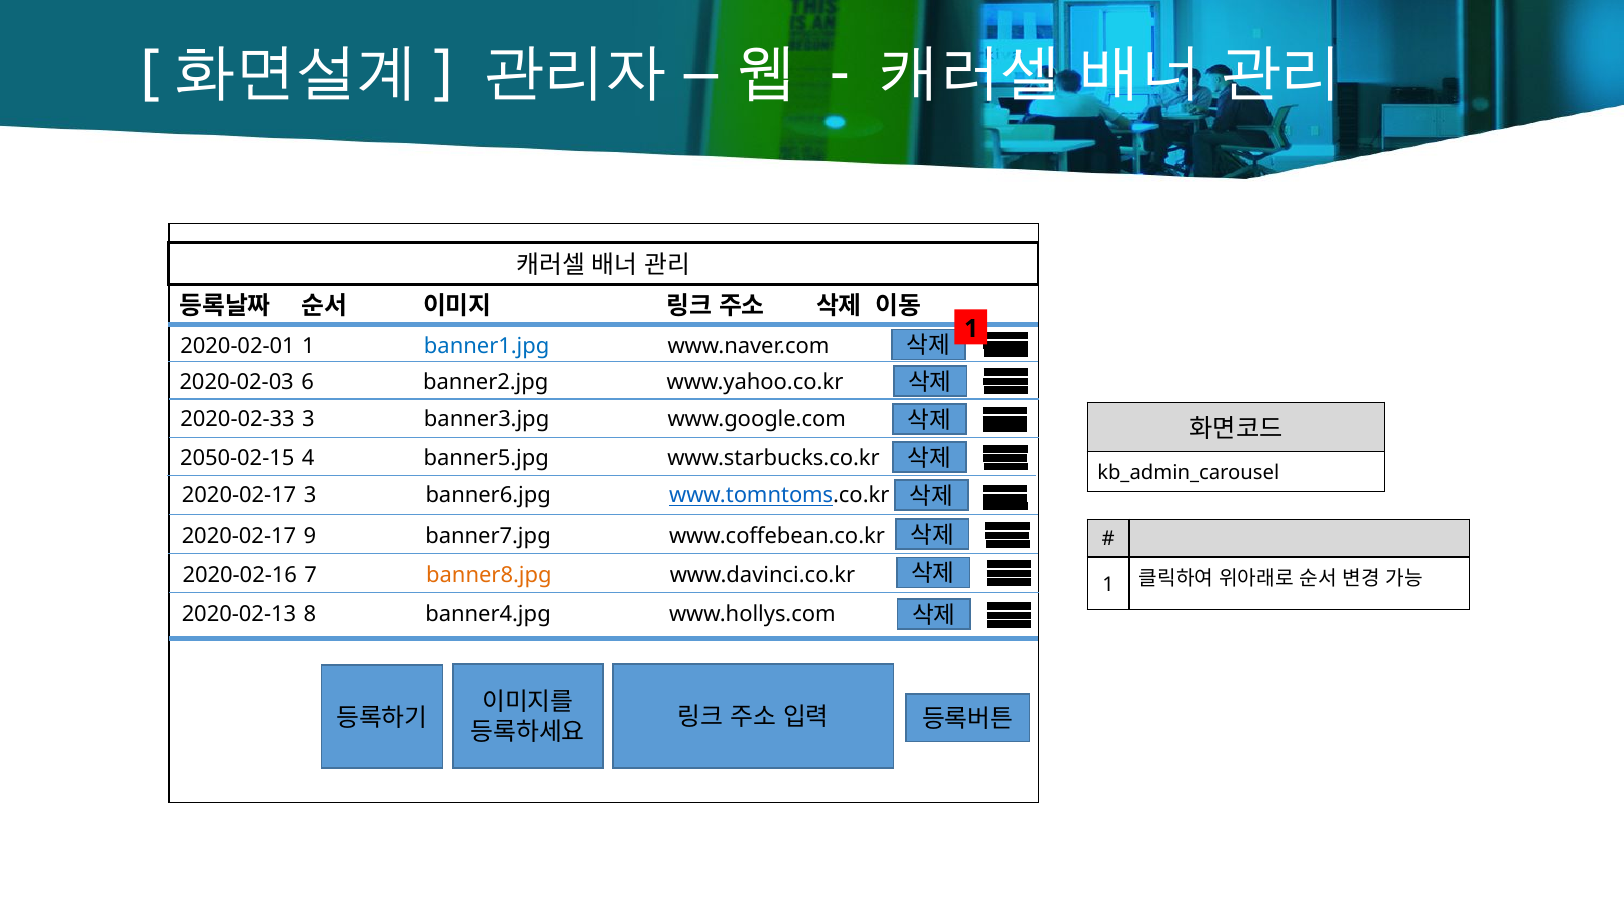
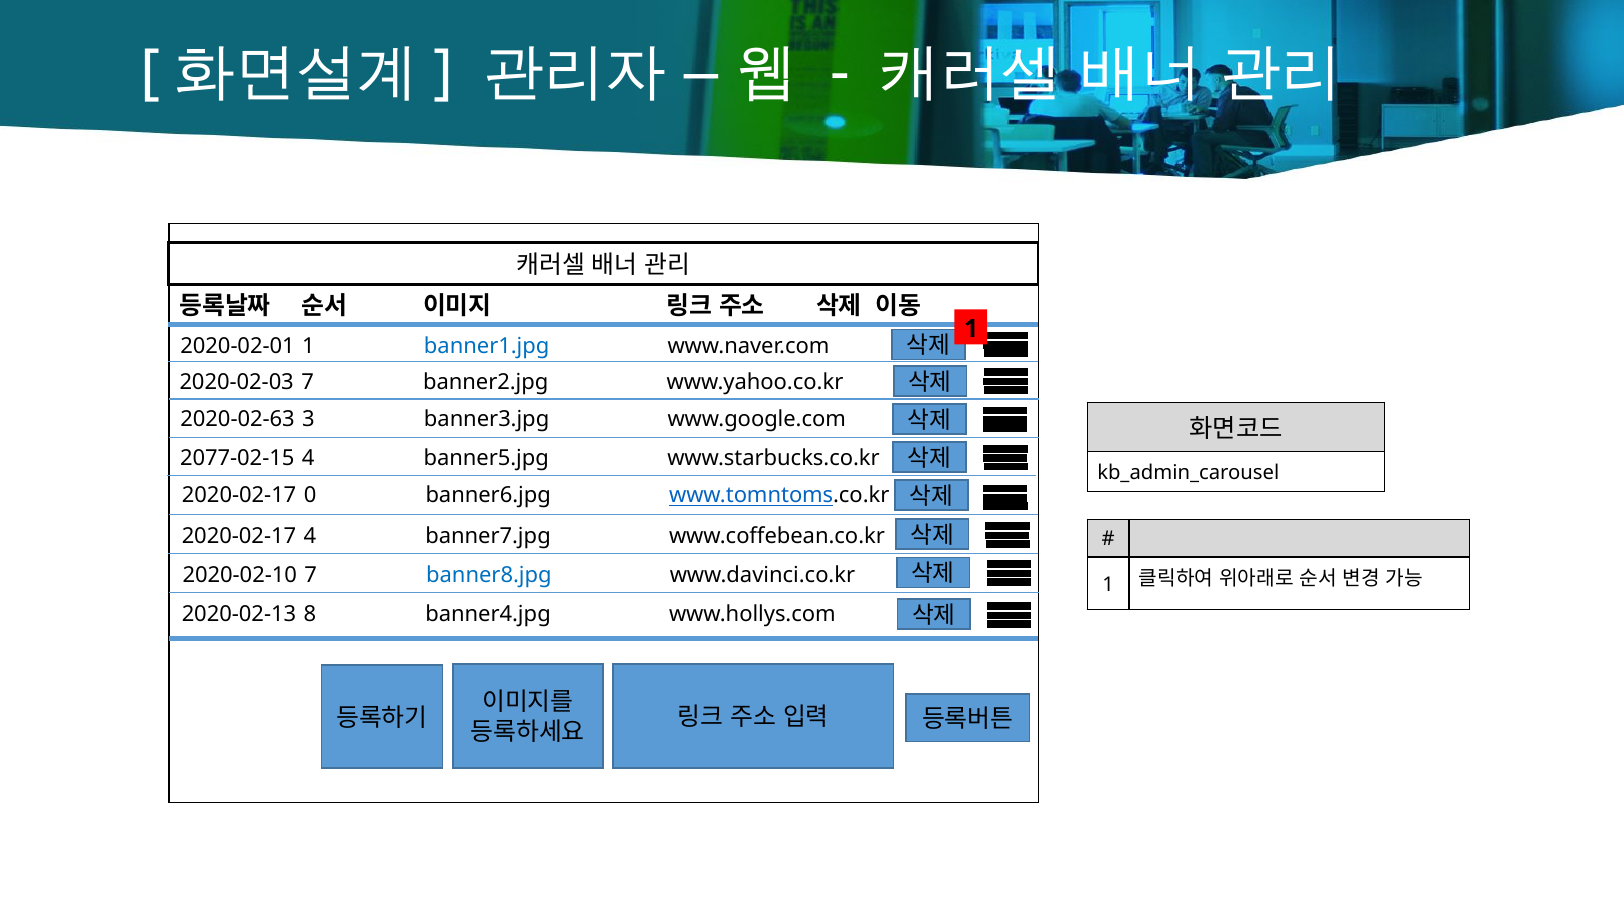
2020-02-03 6: 6 -> 7
2020-02-33: 2020-02-33 -> 2020-02-63
2050-02-15: 2050-02-15 -> 2077-02-15
2020-02-17 3: 3 -> 0
2020-02-17 9: 9 -> 4
2020-02-16: 2020-02-16 -> 2020-02-10
banner8.jpg colour: orange -> blue
